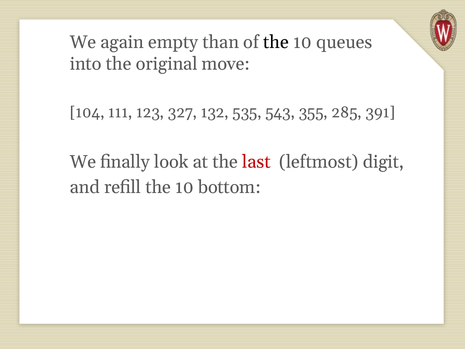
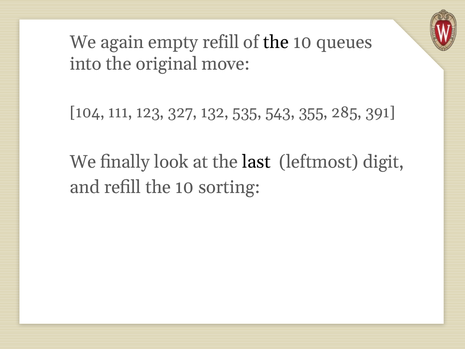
empty than: than -> refill
last colour: red -> black
bottom: bottom -> sorting
